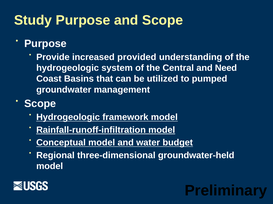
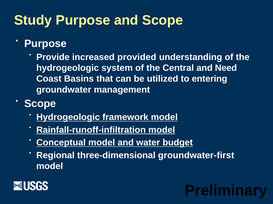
pumped: pumped -> entering
groundwater-held: groundwater-held -> groundwater-first
